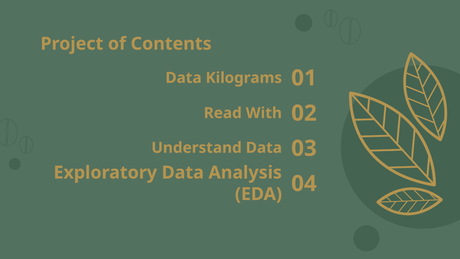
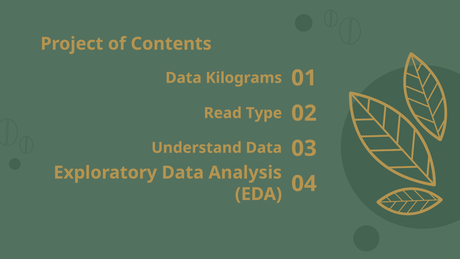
With: With -> Type
